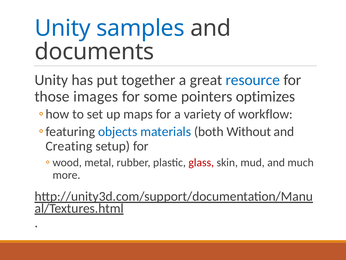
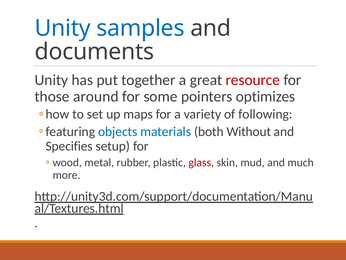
resource colour: blue -> red
images: images -> around
workflow: workflow -> following
Creating: Creating -> Specifies
